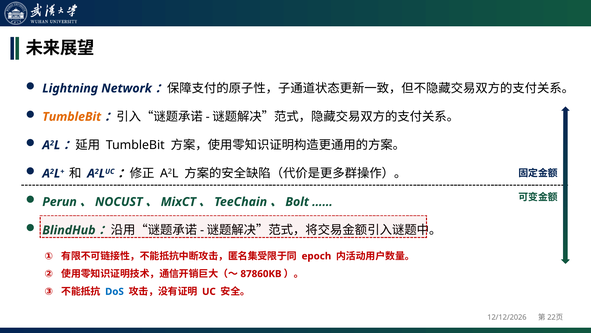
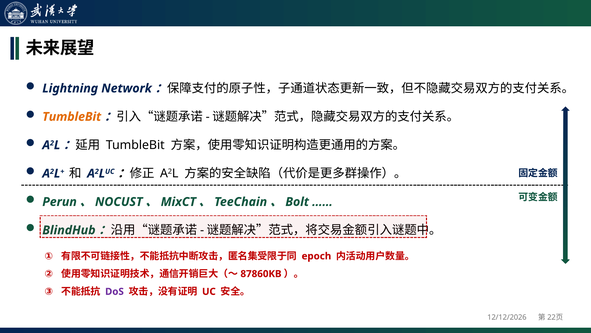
DoS colour: blue -> purple
